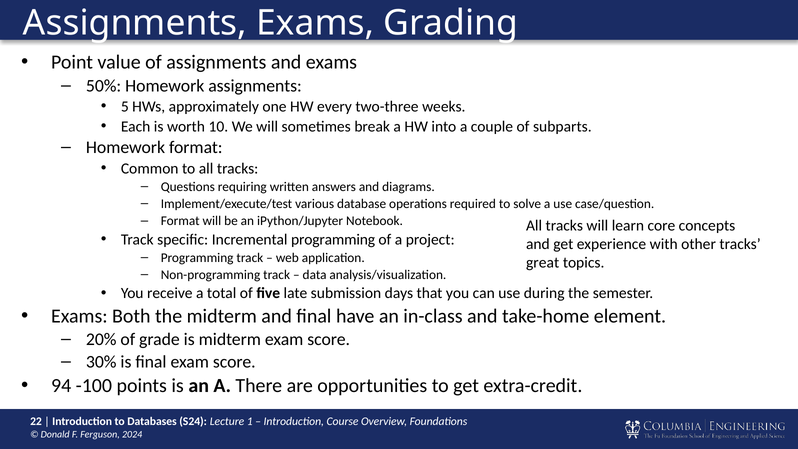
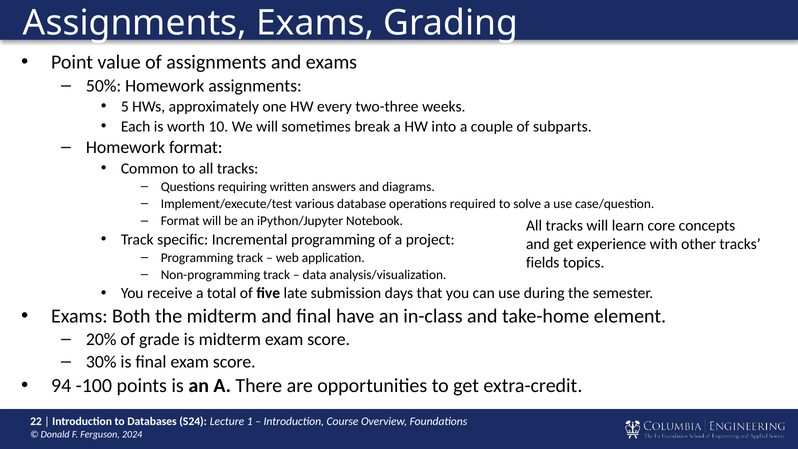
great: great -> fields
